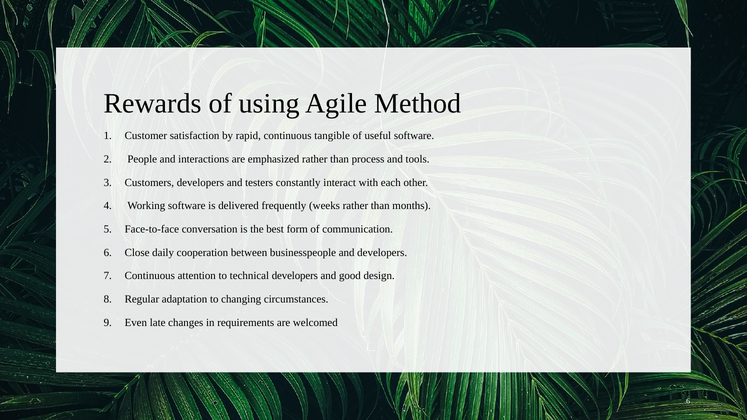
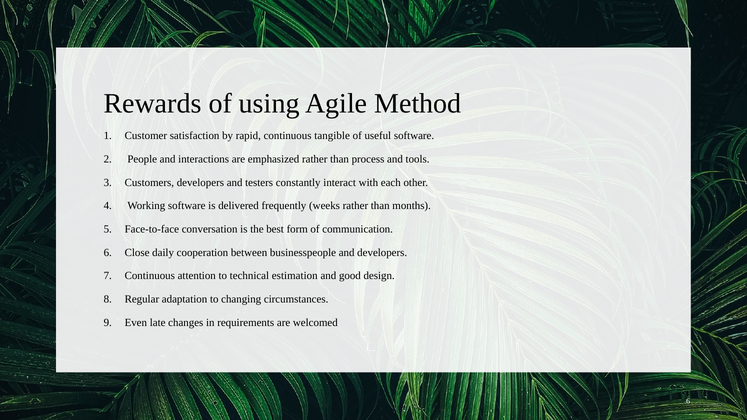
technical developers: developers -> estimation
